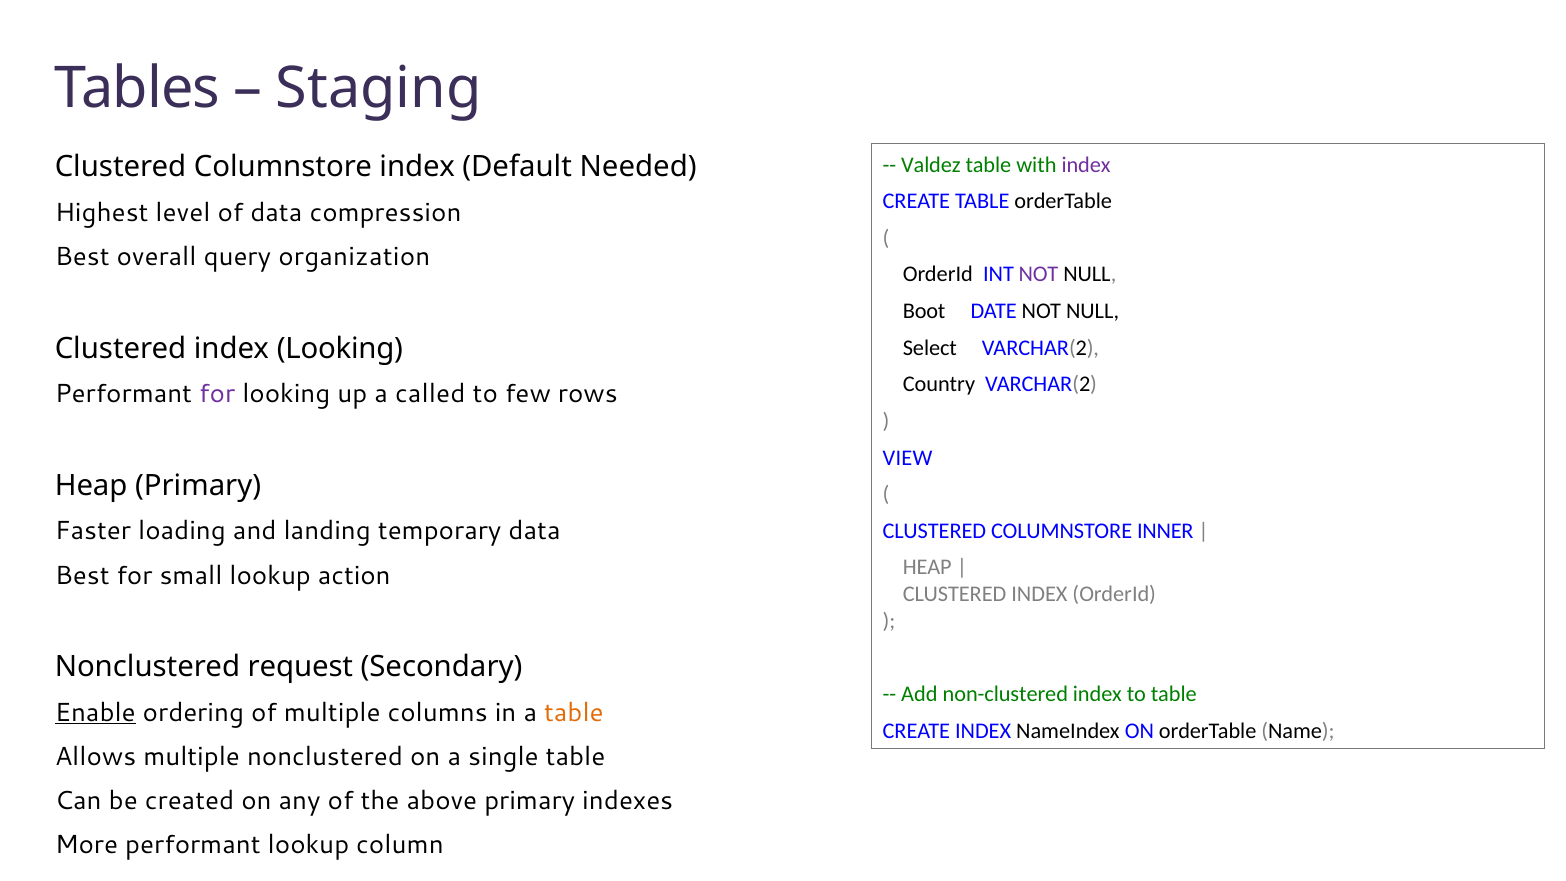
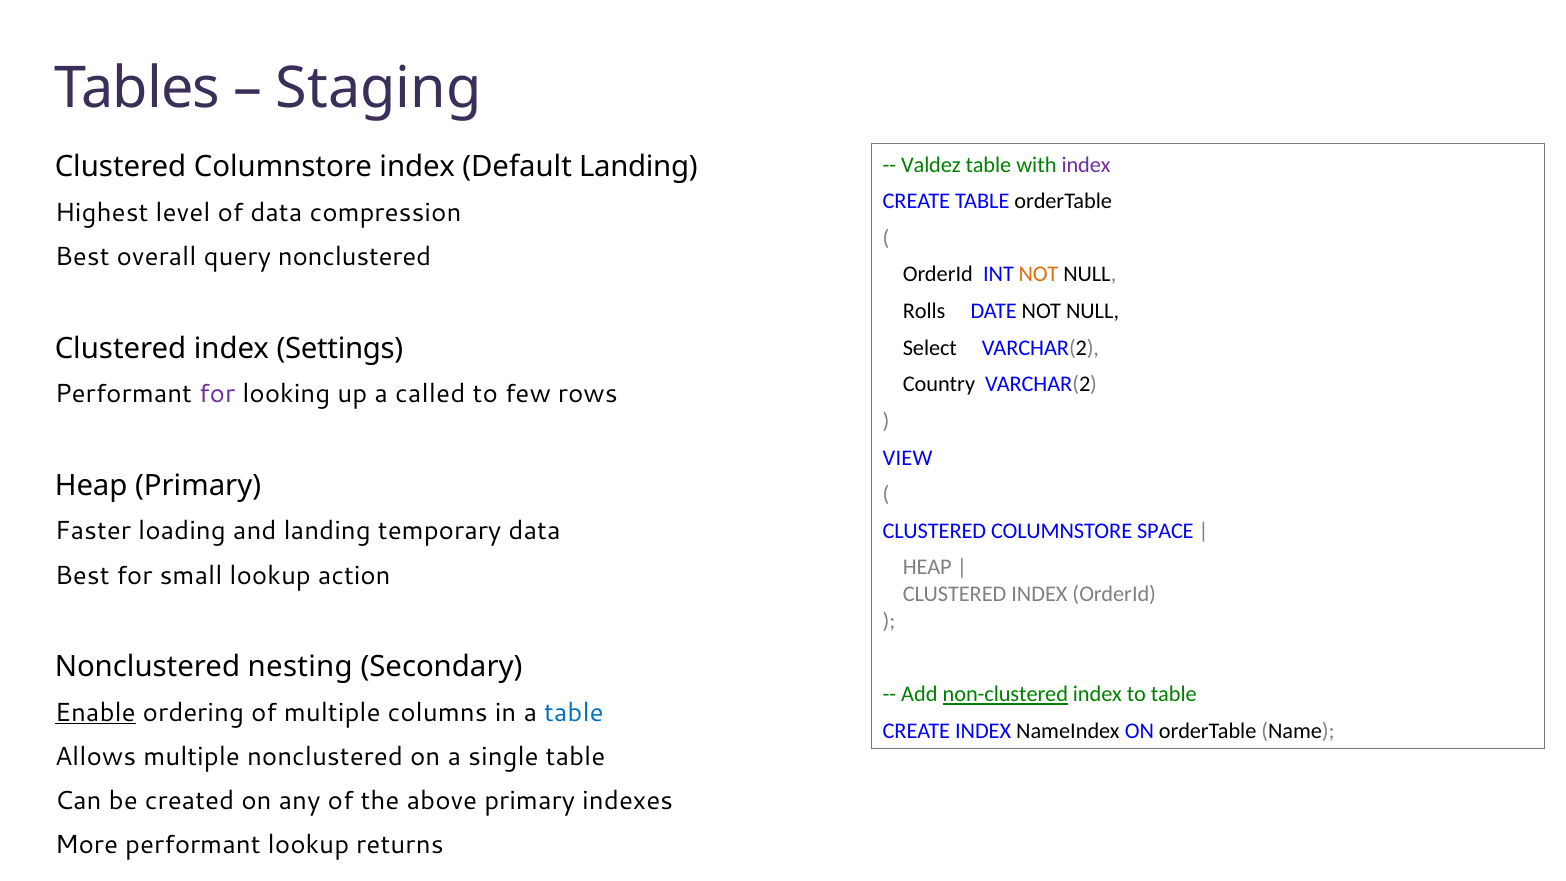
Default Needed: Needed -> Landing
query organization: organization -> nonclustered
NOT at (1039, 275) colour: purple -> orange
Boot: Boot -> Rolls
index Looking: Looking -> Settings
INNER: INNER -> SPACE
request: request -> nesting
non-clustered underline: none -> present
table at (574, 712) colour: orange -> blue
column: column -> returns
